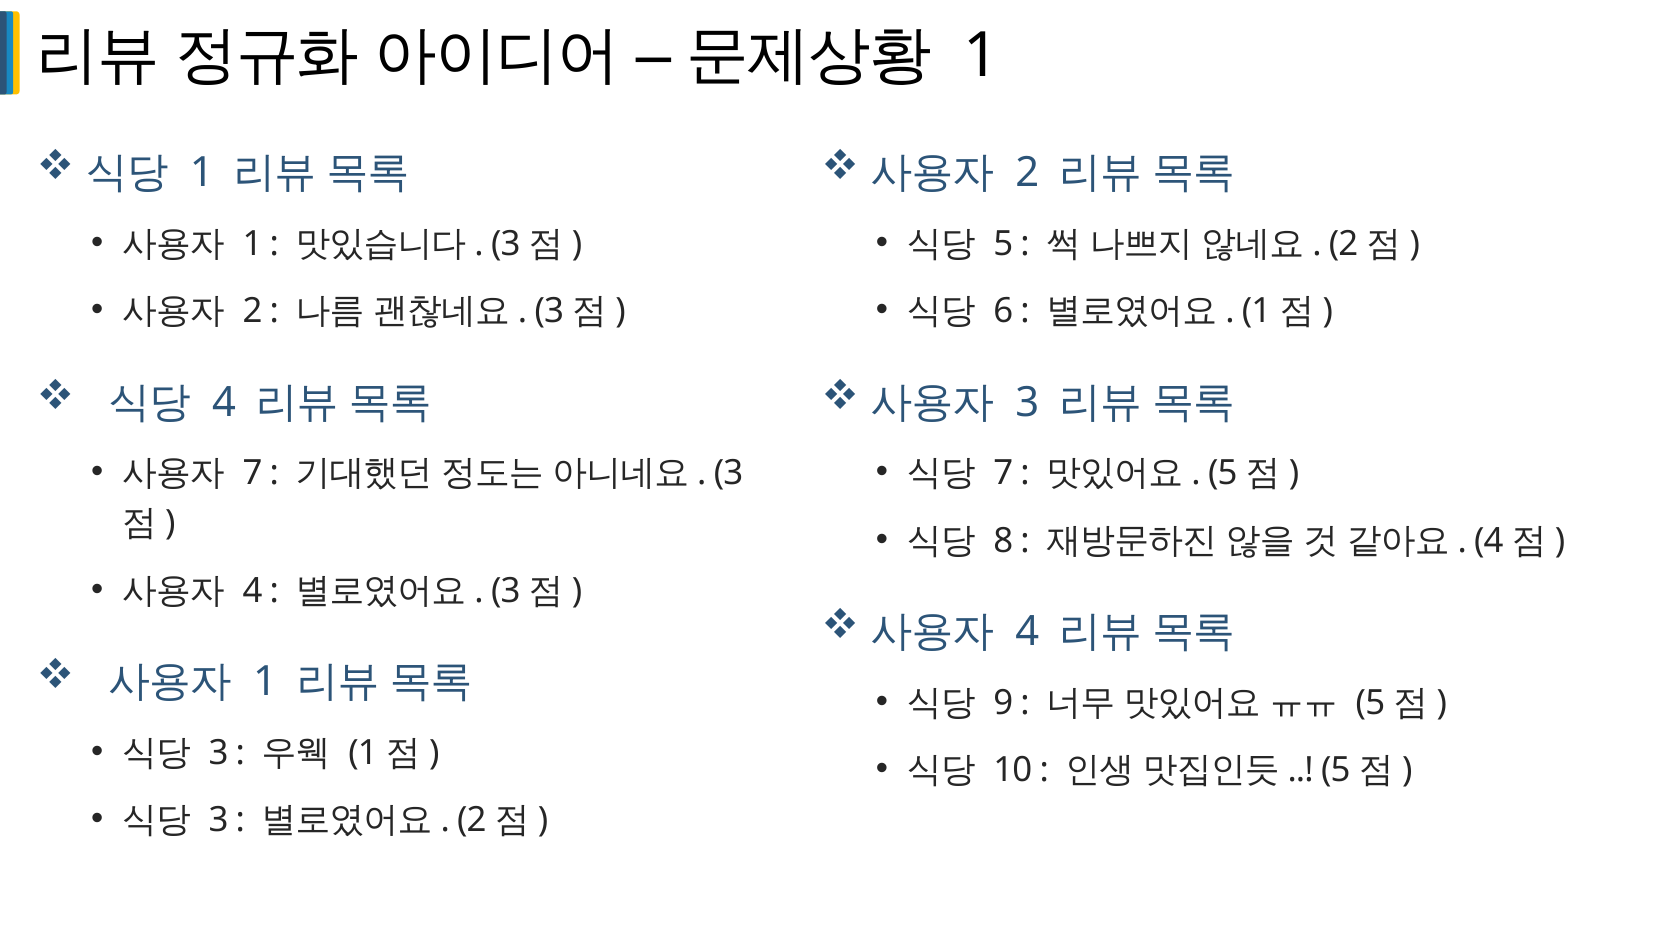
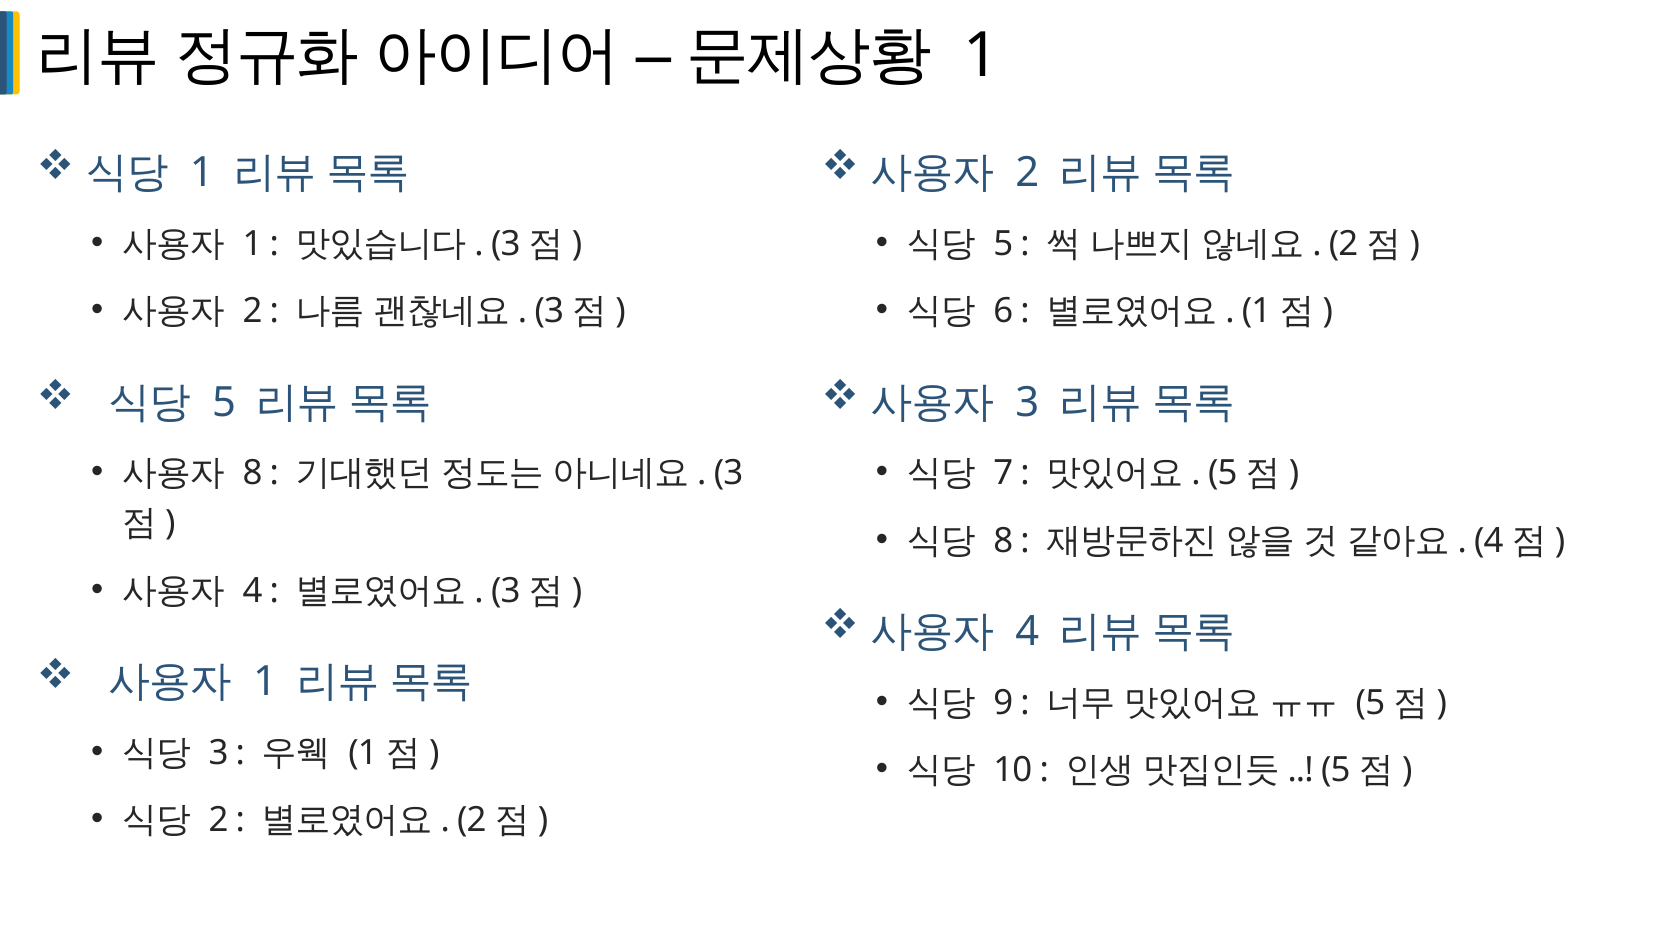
4 at (224, 402): 4 -> 5
7 at (253, 474): 7 -> 8
3 at (219, 821): 3 -> 2
